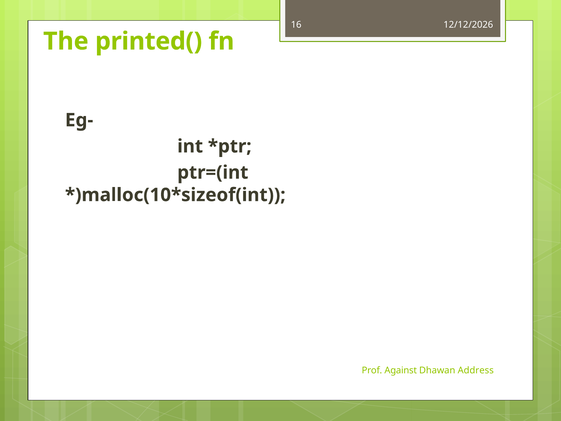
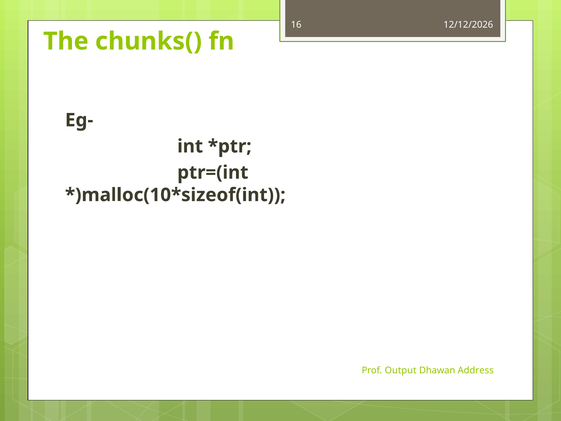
printed(: printed( -> chunks(
Against: Against -> Output
